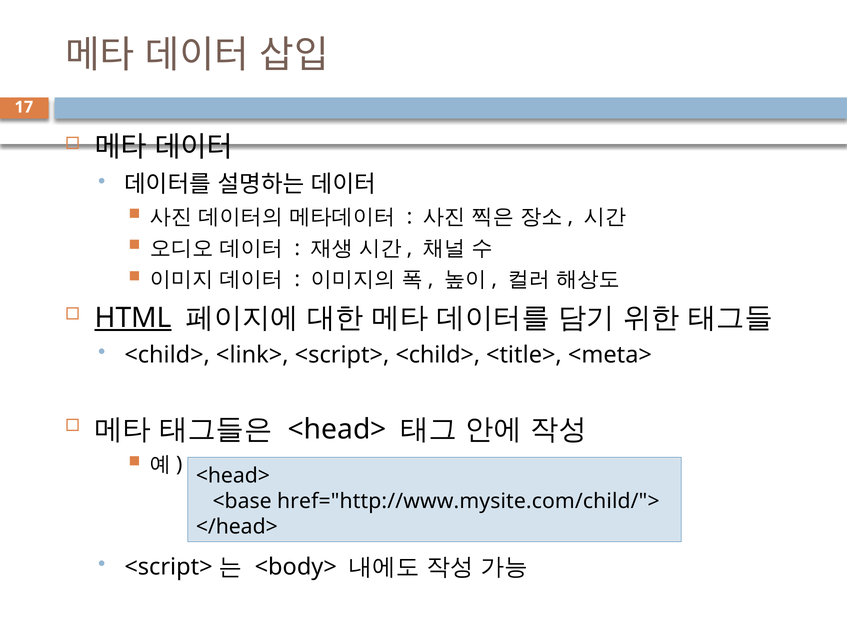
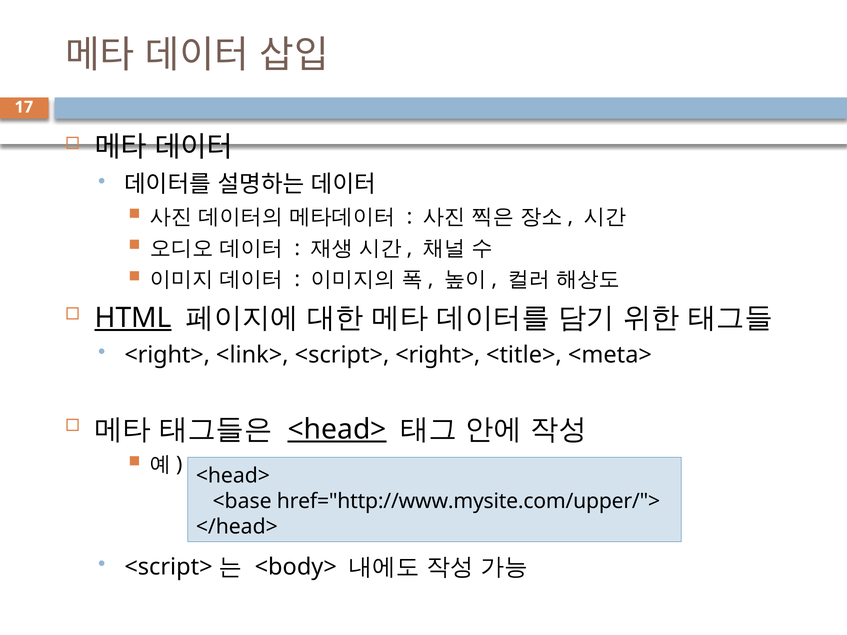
<child> at (167, 355): <child> -> <right>
<script> <child>: <child> -> <right>
<head> at (337, 429) underline: none -> present
href="http://www.mysite.com/child/">: href="http://www.mysite.com/child/"> -> href="http://www.mysite.com/upper/">
